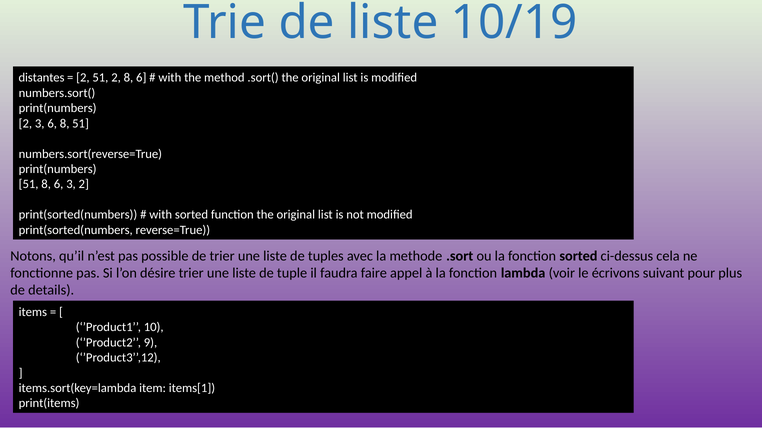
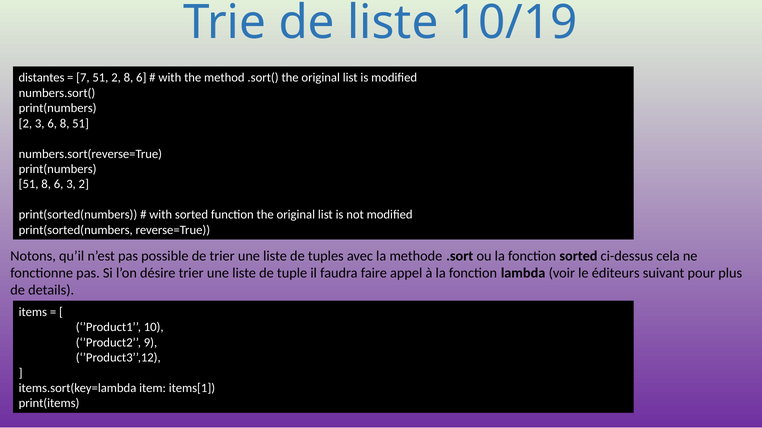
2 at (83, 78): 2 -> 7
écrivons: écrivons -> éditeurs
